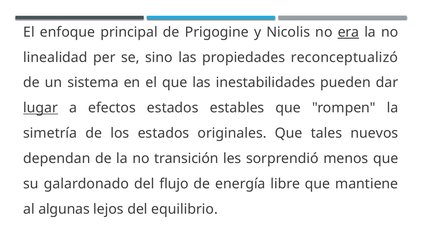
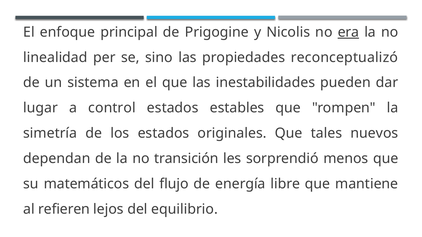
lugar underline: present -> none
efectos: efectos -> control
galardonado: galardonado -> matemáticos
algunas: algunas -> refieren
